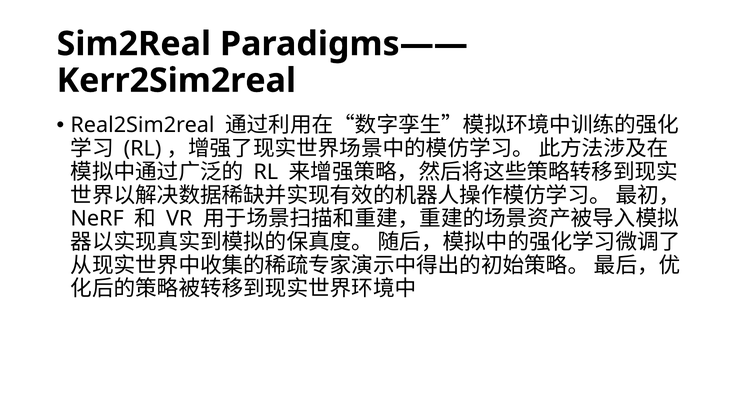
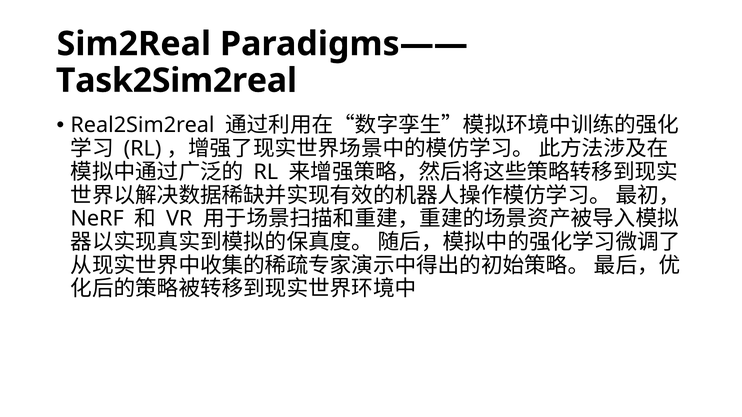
Kerr2Sim2real: Kerr2Sim2real -> Task2Sim2real
